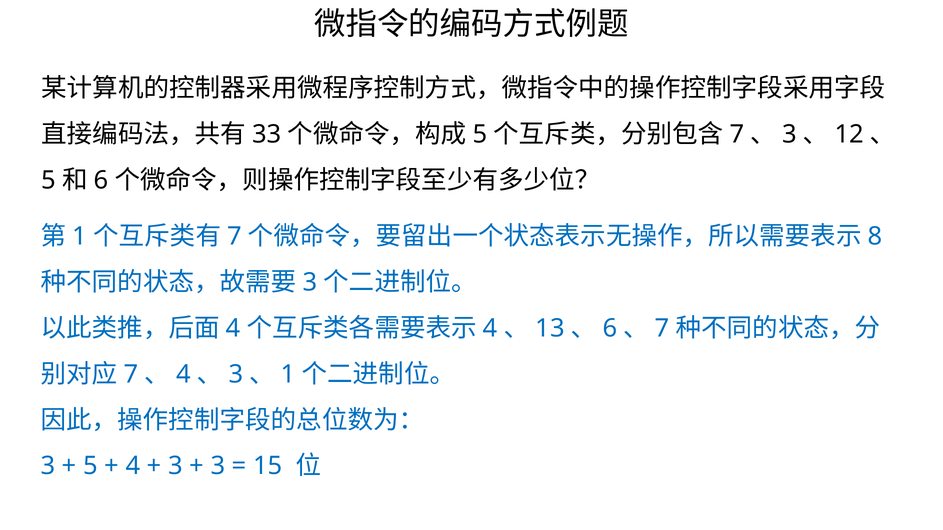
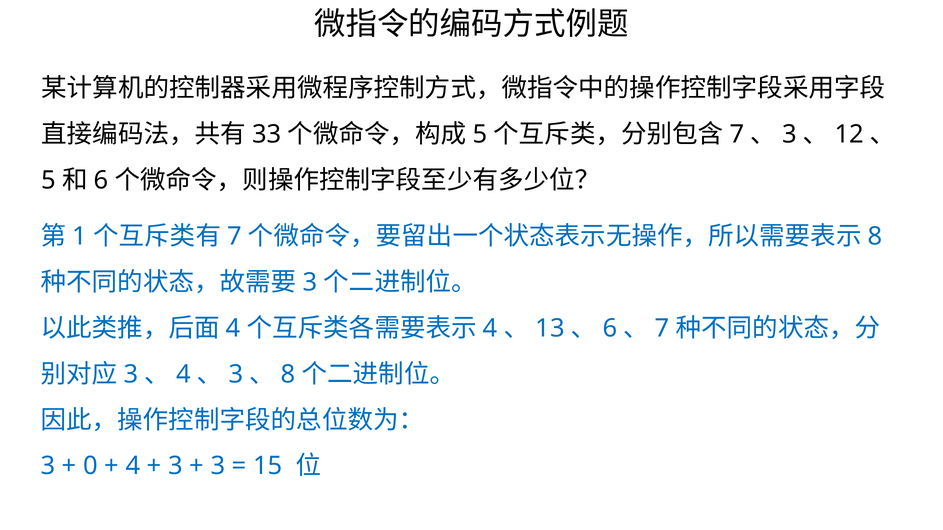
7 at (131, 375): 7 -> 3
1 at (288, 375): 1 -> 8
5 at (91, 466): 5 -> 0
